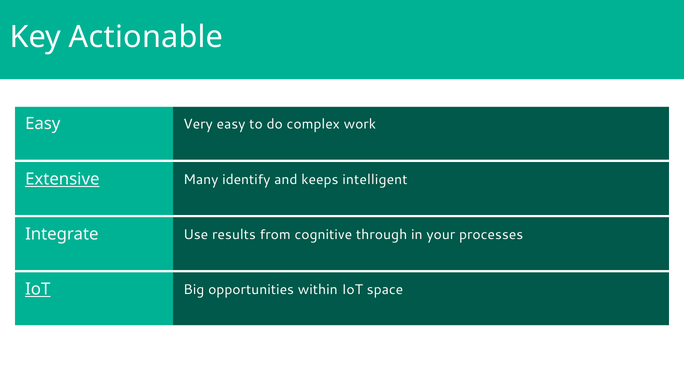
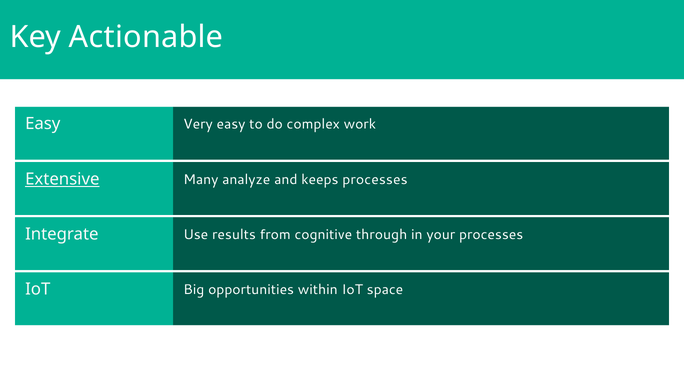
identify: identify -> analyze
keeps intelligent: intelligent -> processes
IoT at (38, 289) underline: present -> none
